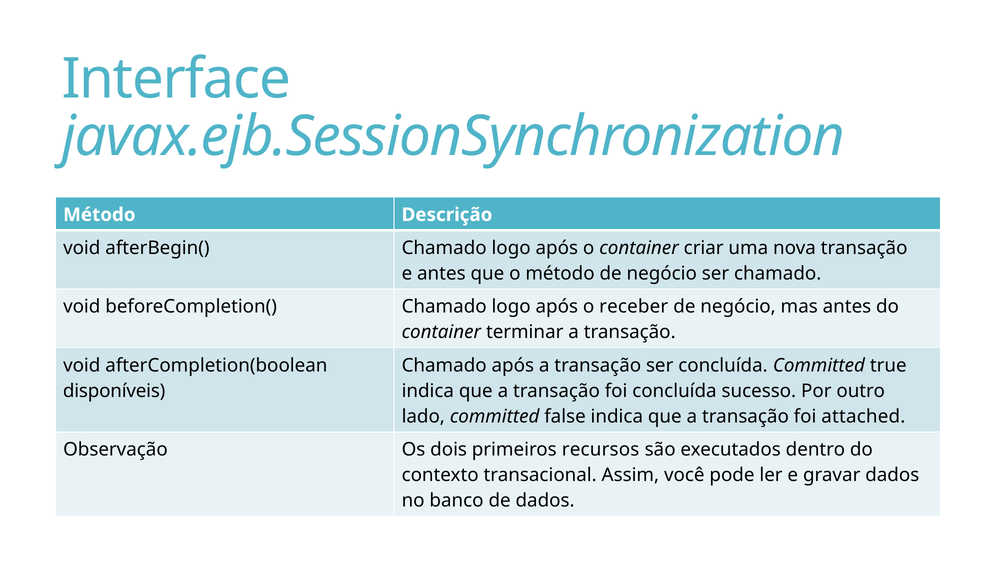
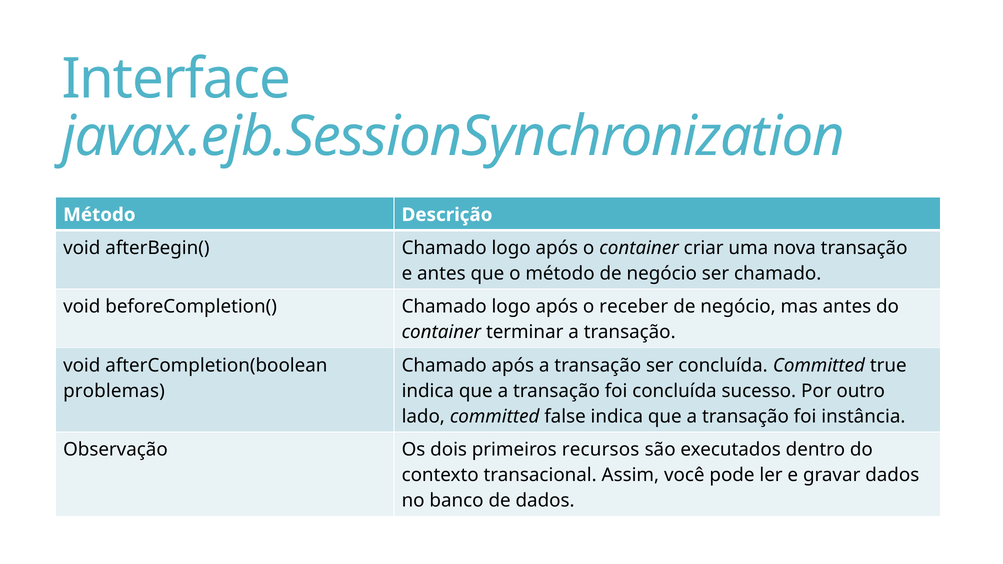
disponíveis: disponíveis -> problemas
attached: attached -> instância
